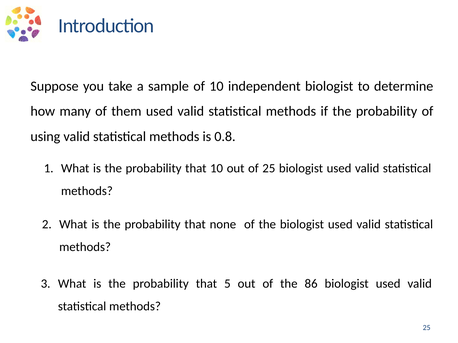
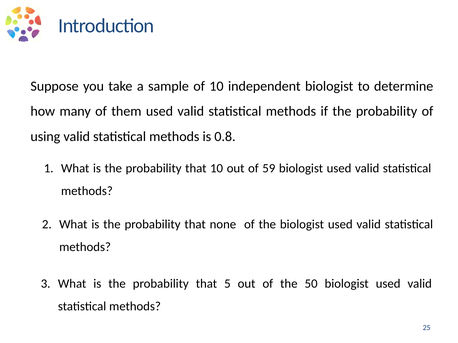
of 25: 25 -> 59
86: 86 -> 50
